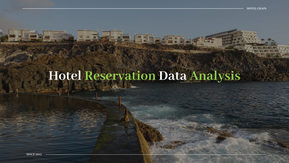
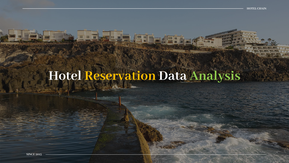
Reservation colour: light green -> yellow
